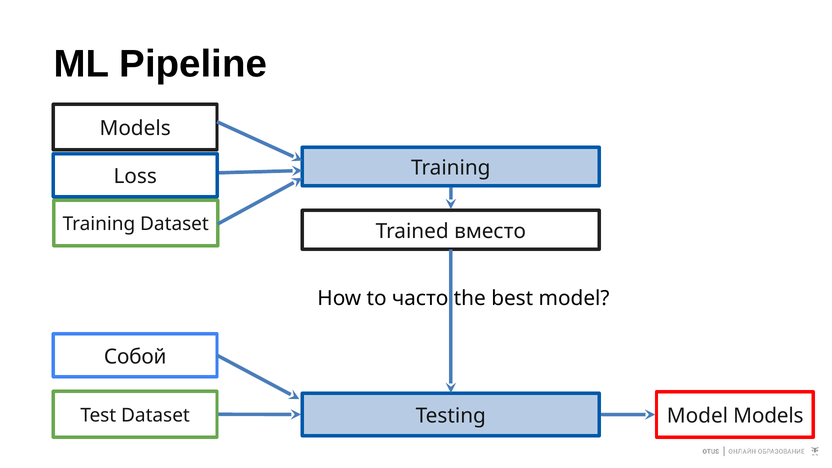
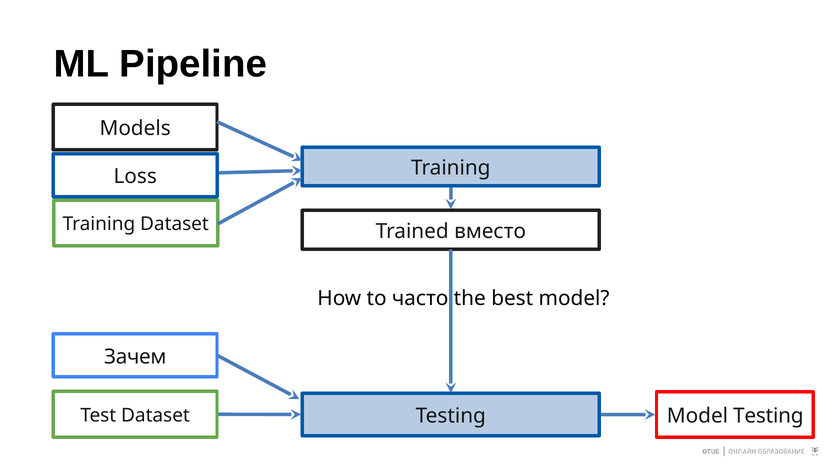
Собой: Собой -> Зачем
Model Models: Models -> Testing
